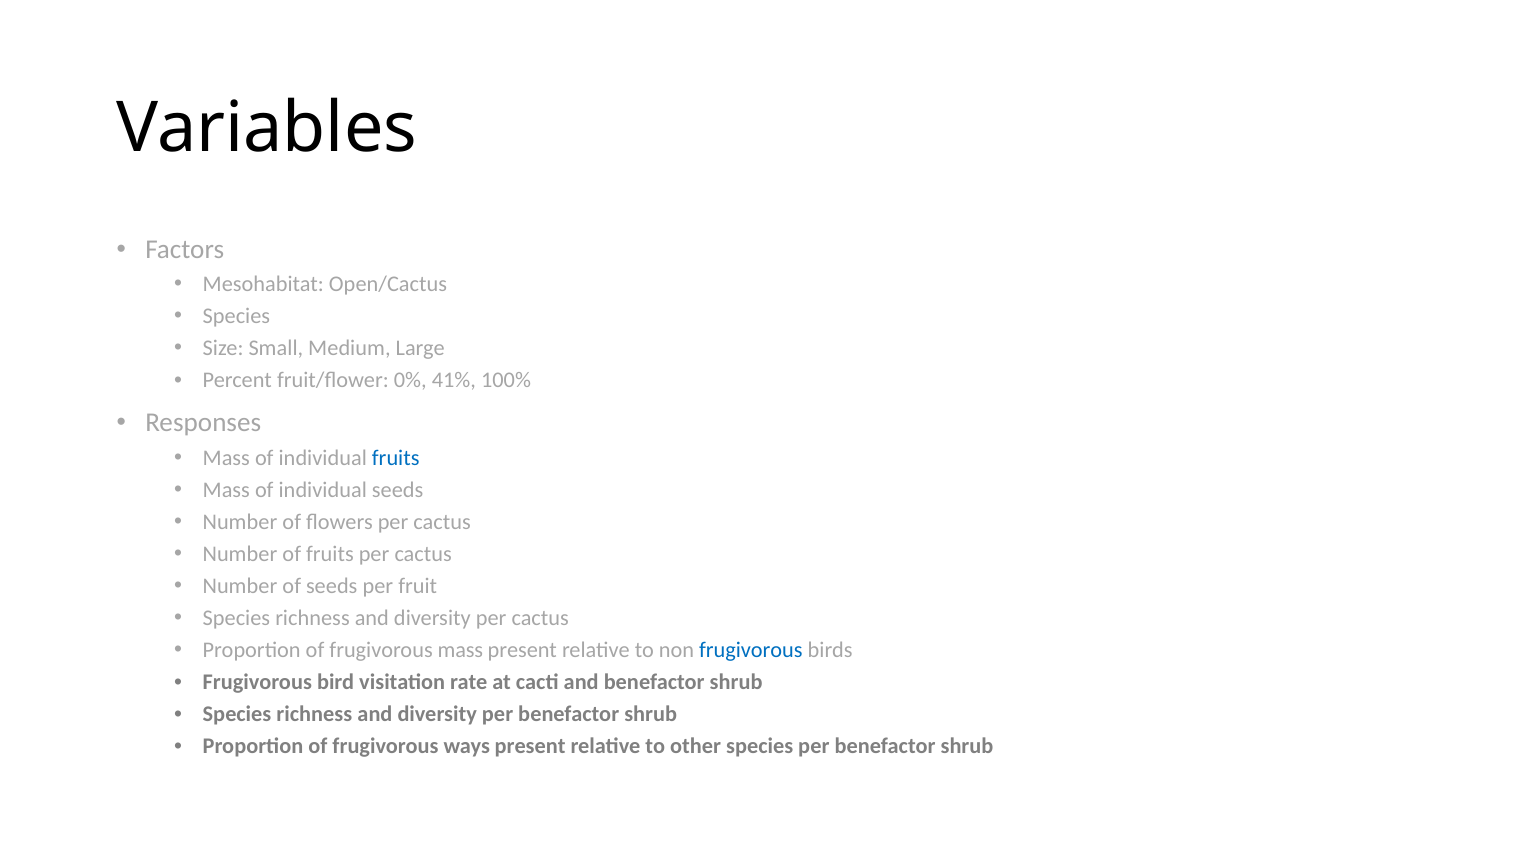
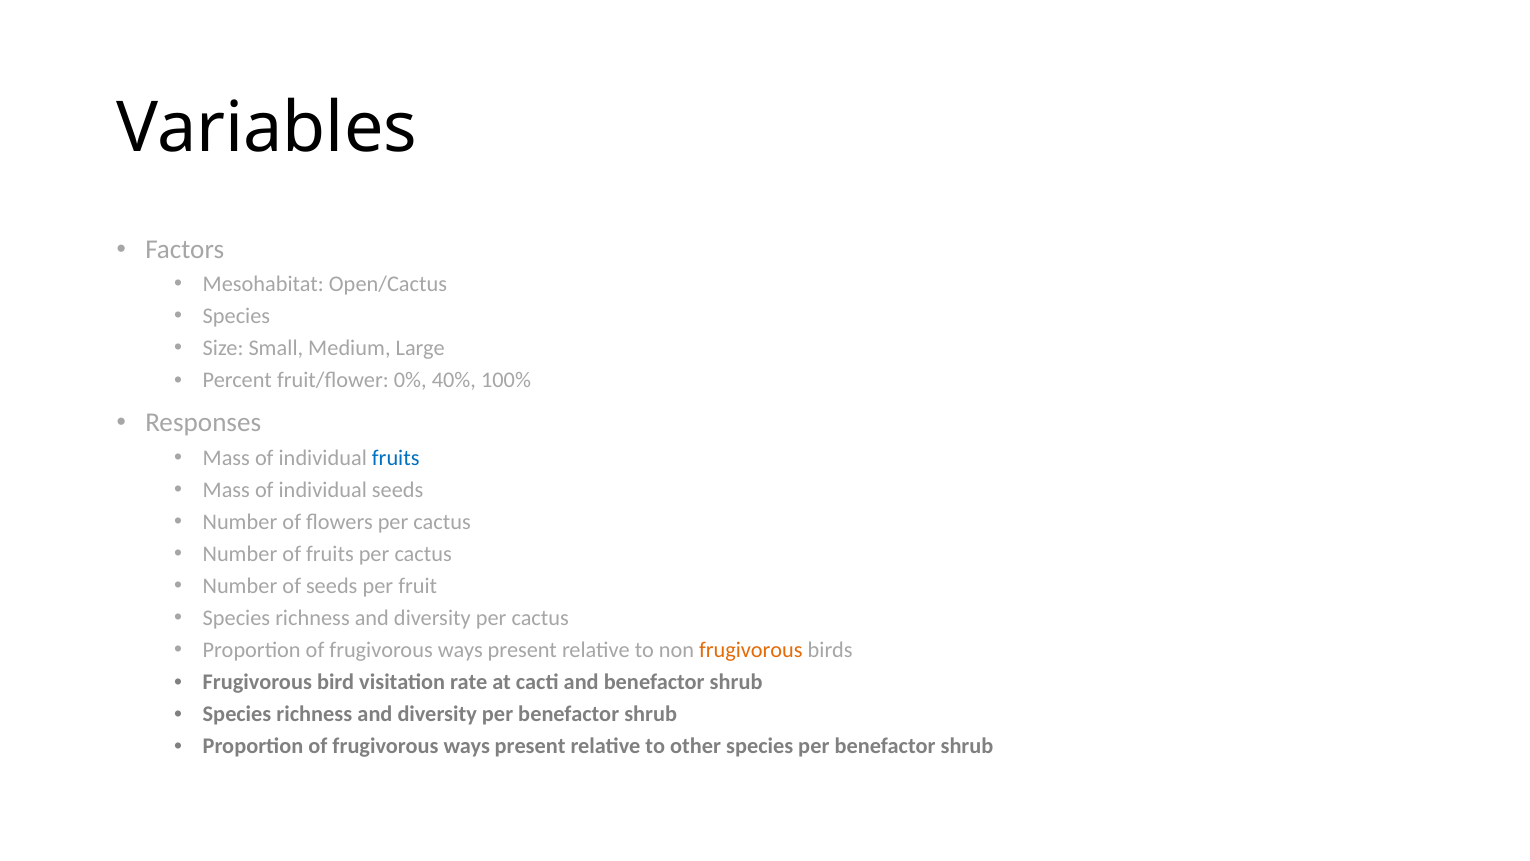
41%: 41% -> 40%
mass at (460, 650): mass -> ways
frugivorous at (751, 650) colour: blue -> orange
